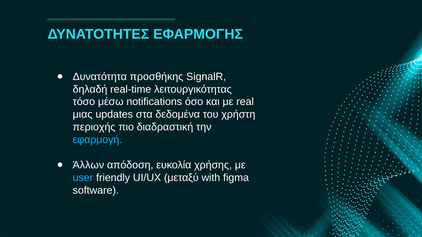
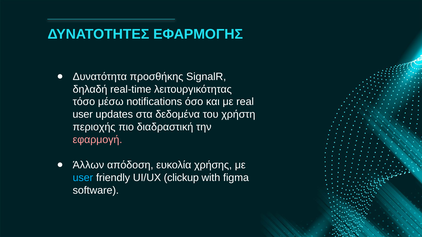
μιας at (83, 115): μιας -> user
εφαρμογή colour: light blue -> pink
μεταξύ: μεταξύ -> clickup
